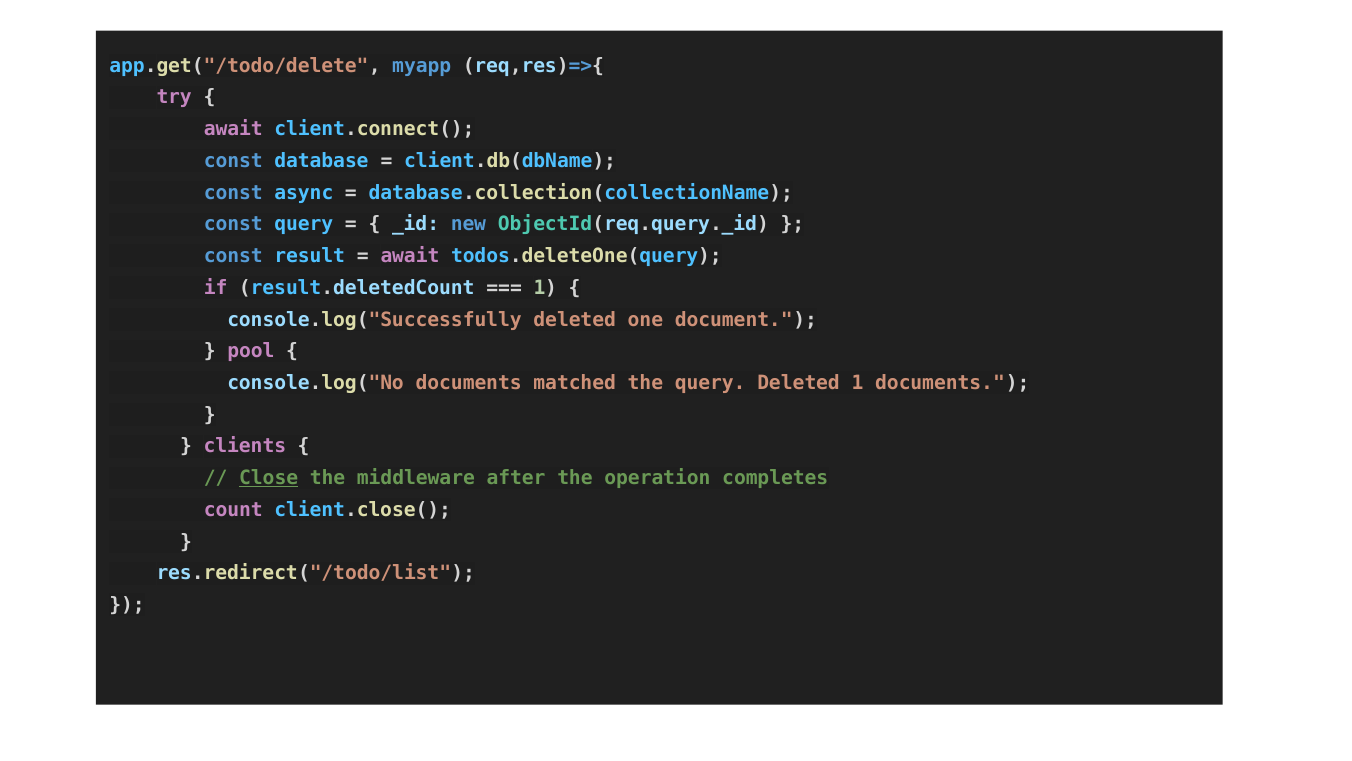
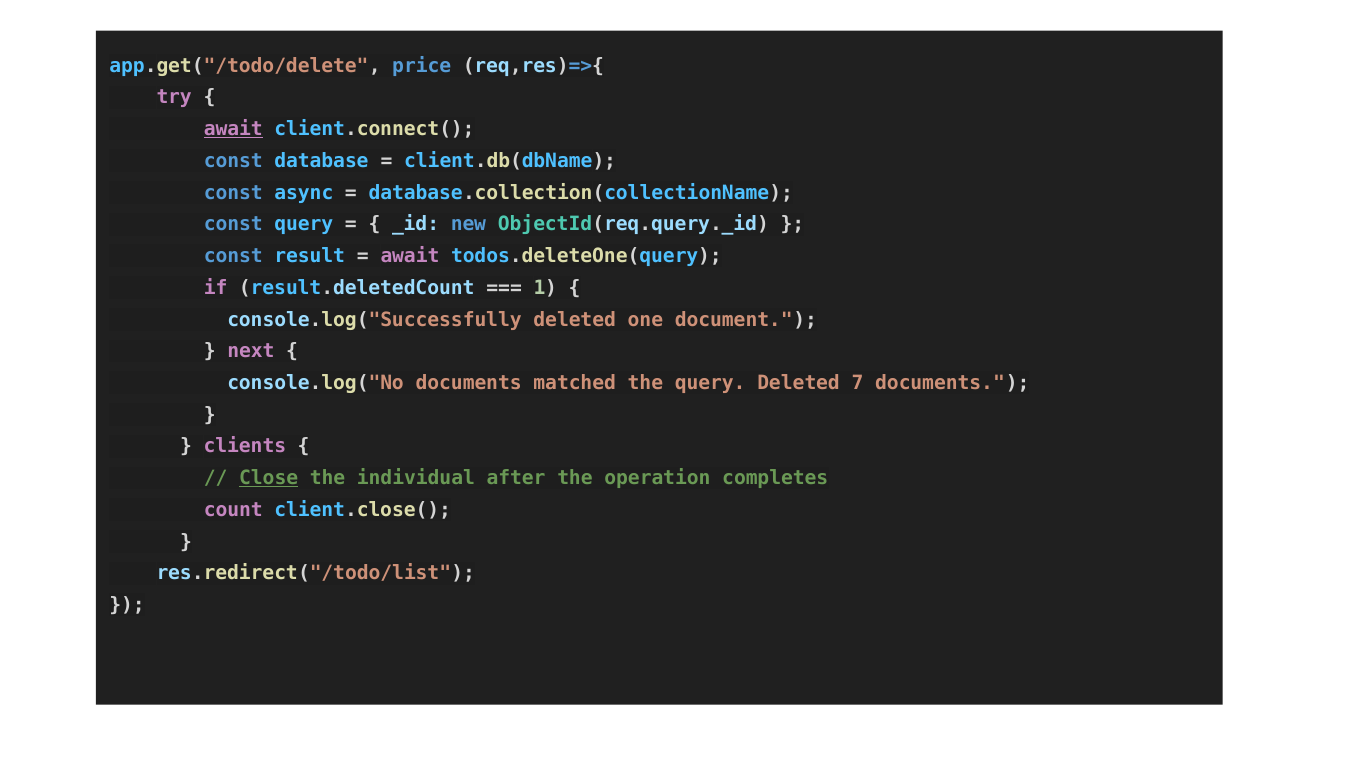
myapp: myapp -> price
await at (233, 129) underline: none -> present
pool: pool -> next
Deleted 1: 1 -> 7
middleware: middleware -> individual
